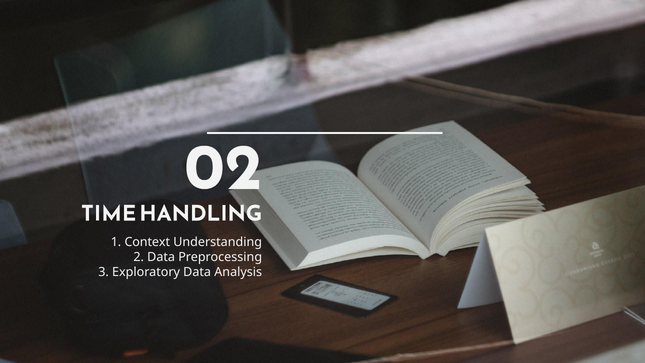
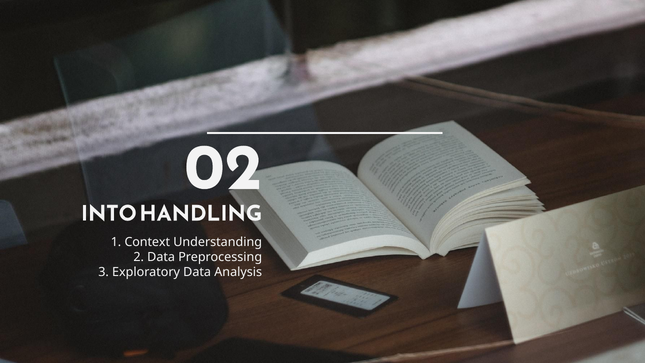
TIME: TIME -> INTO
